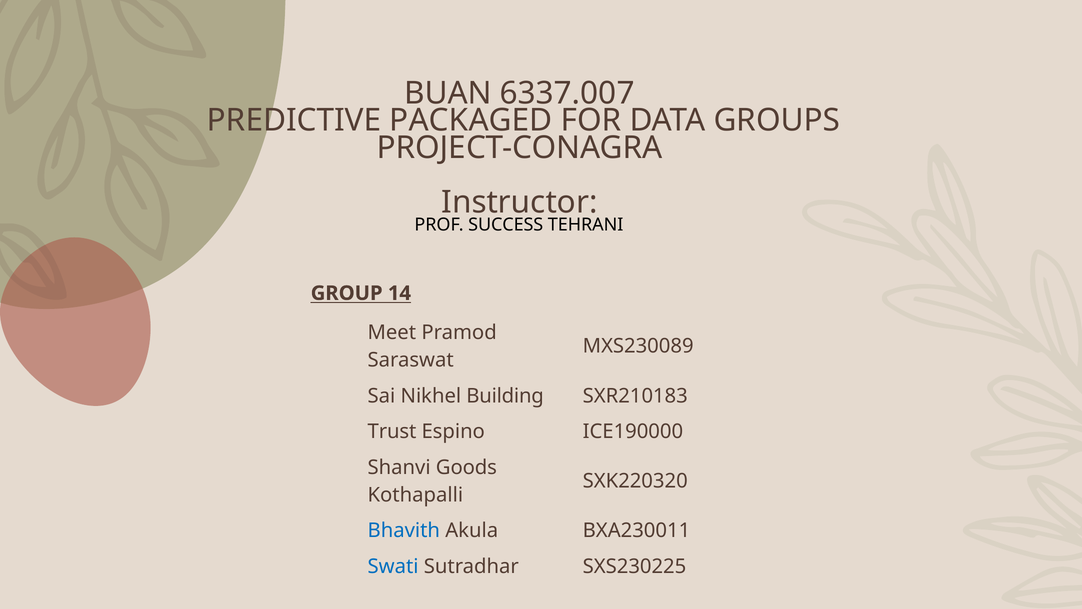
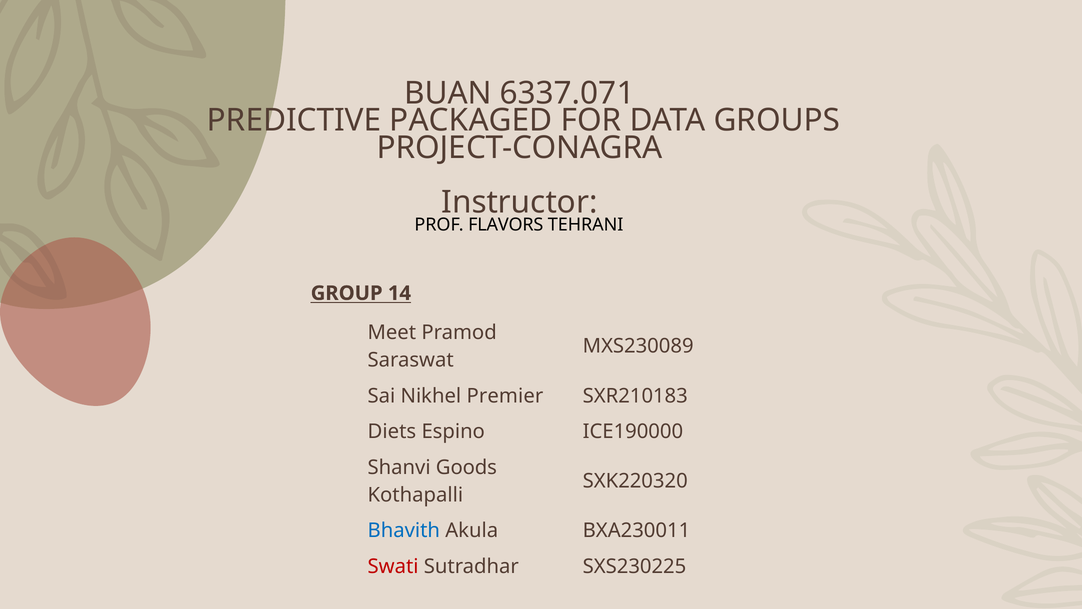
6337.007: 6337.007 -> 6337.071
SUCCESS: SUCCESS -> FLAVORS
Building: Building -> Premier
Trust: Trust -> Diets
Swati colour: blue -> red
